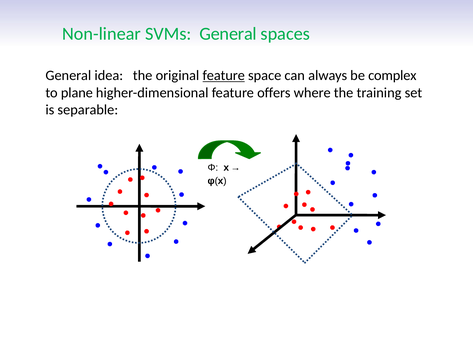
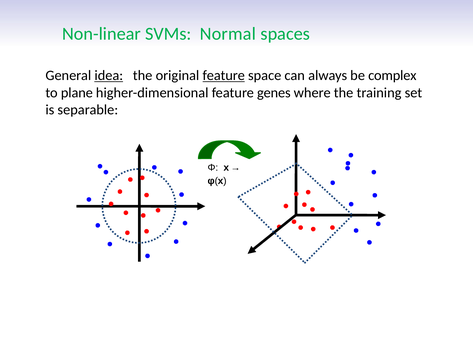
SVMs General: General -> Normal
idea underline: none -> present
offers: offers -> genes
